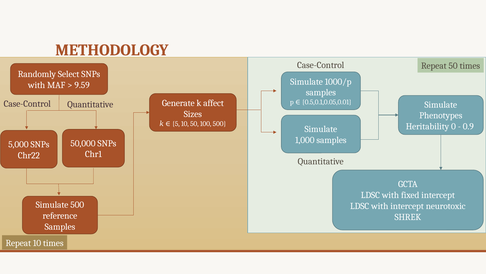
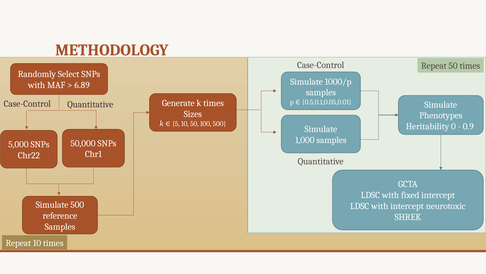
9.59: 9.59 -> 6.89
k affect: affect -> times
